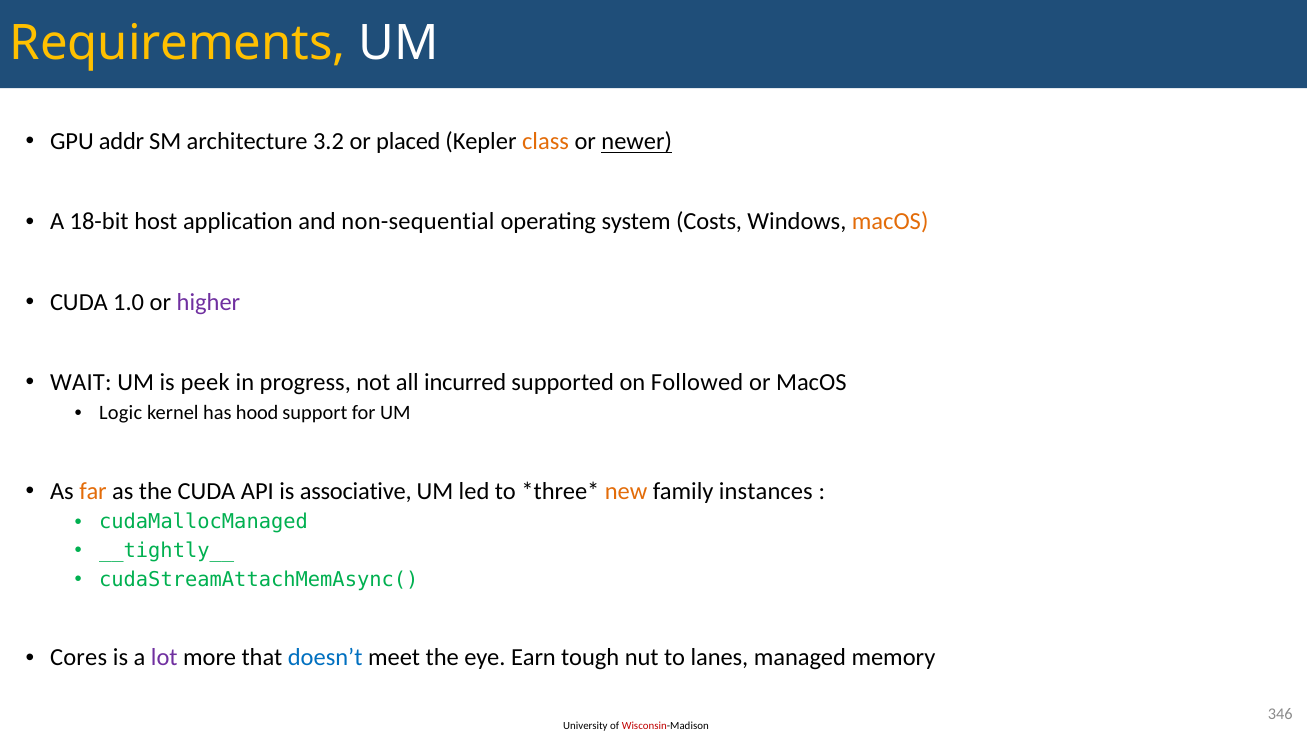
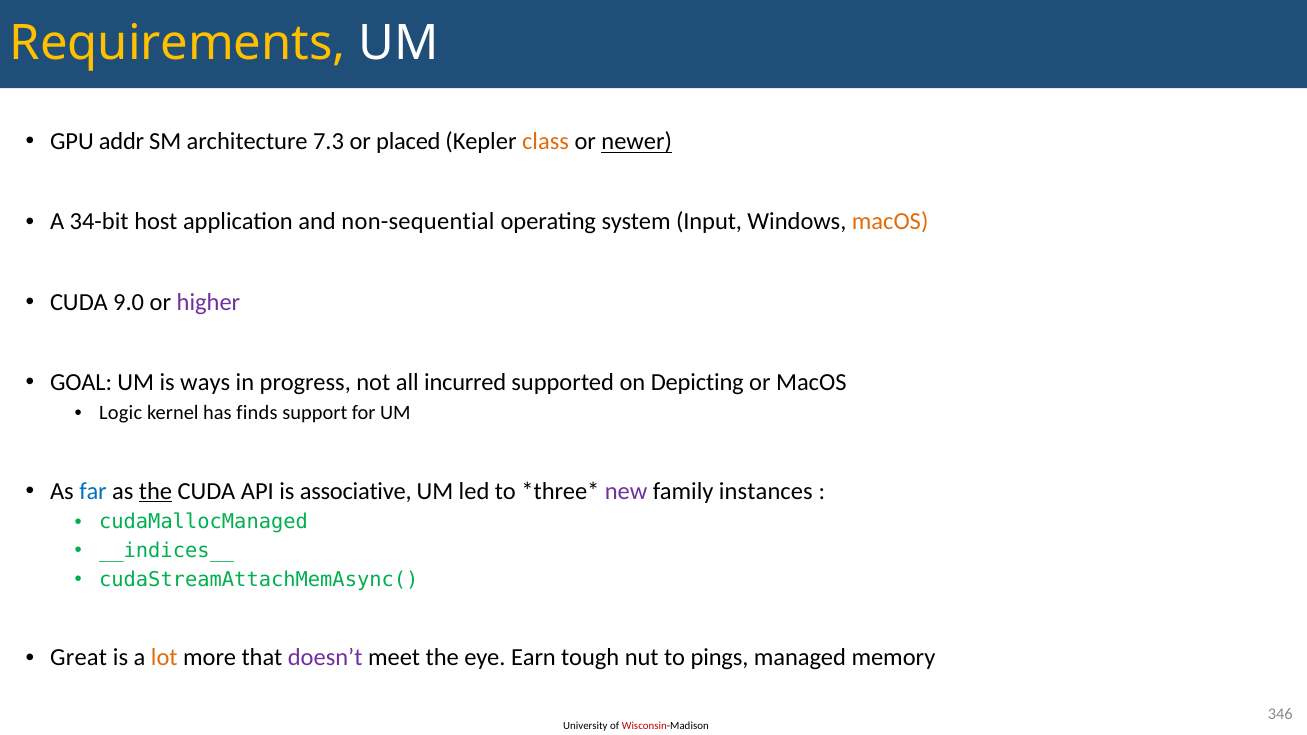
3.2: 3.2 -> 7.3
18-bit: 18-bit -> 34-bit
Costs: Costs -> Input
1.0: 1.0 -> 9.0
WAIT: WAIT -> GOAL
peek: peek -> ways
Followed: Followed -> Depicting
hood: hood -> finds
far colour: orange -> blue
the at (155, 491) underline: none -> present
new colour: orange -> purple
__tightly__: __tightly__ -> __indices__
Cores: Cores -> Great
lot colour: purple -> orange
doesn’t colour: blue -> purple
lanes: lanes -> pings
